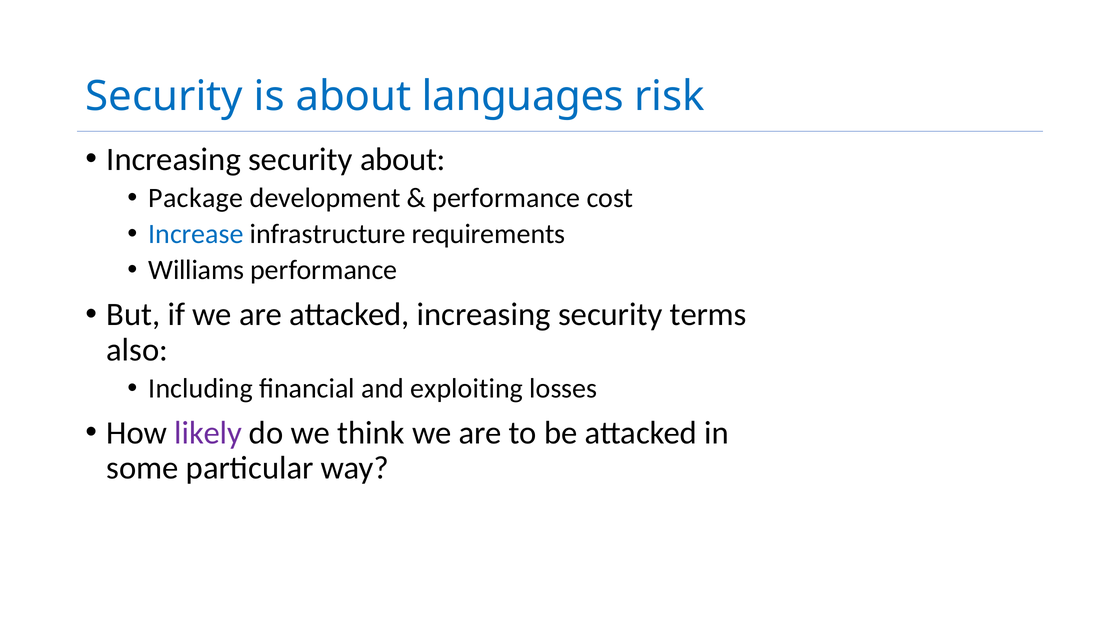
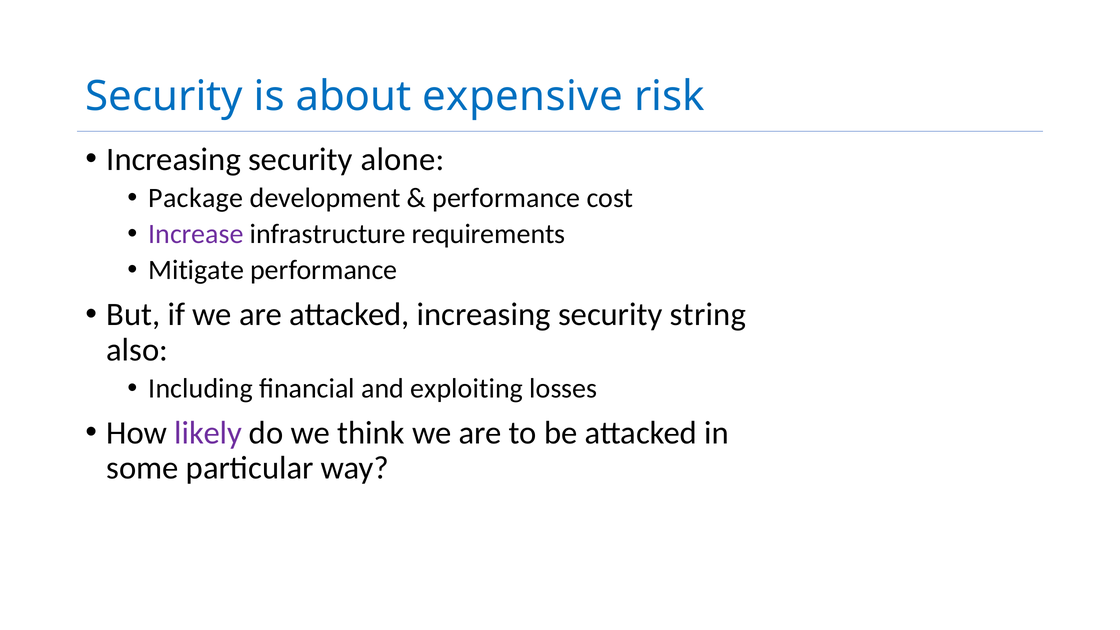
languages: languages -> expensive
security about: about -> alone
Increase colour: blue -> purple
Williams: Williams -> Mitigate
terms: terms -> string
